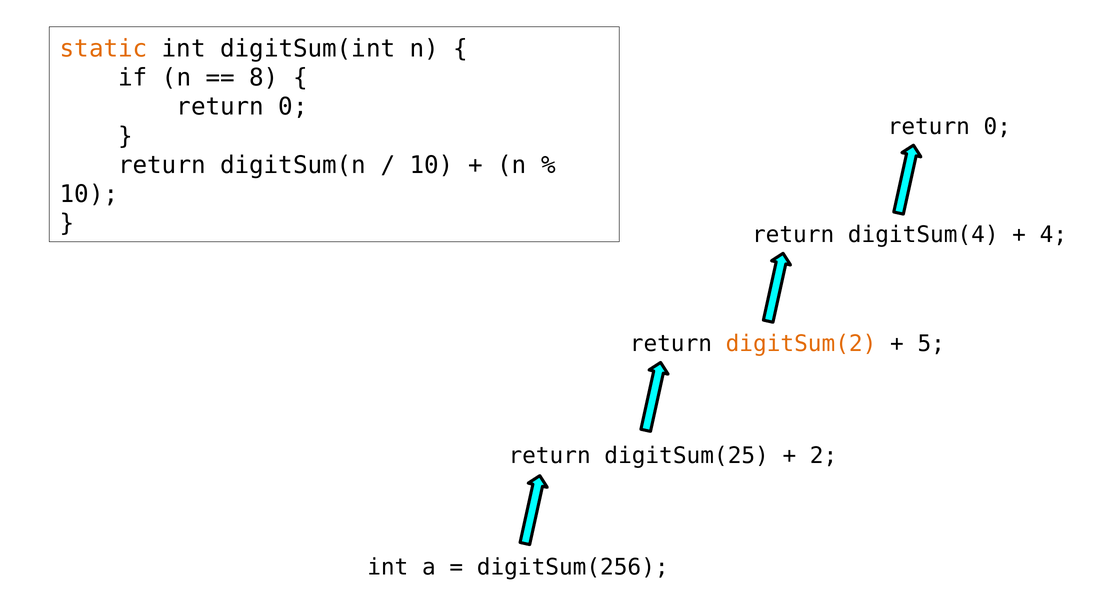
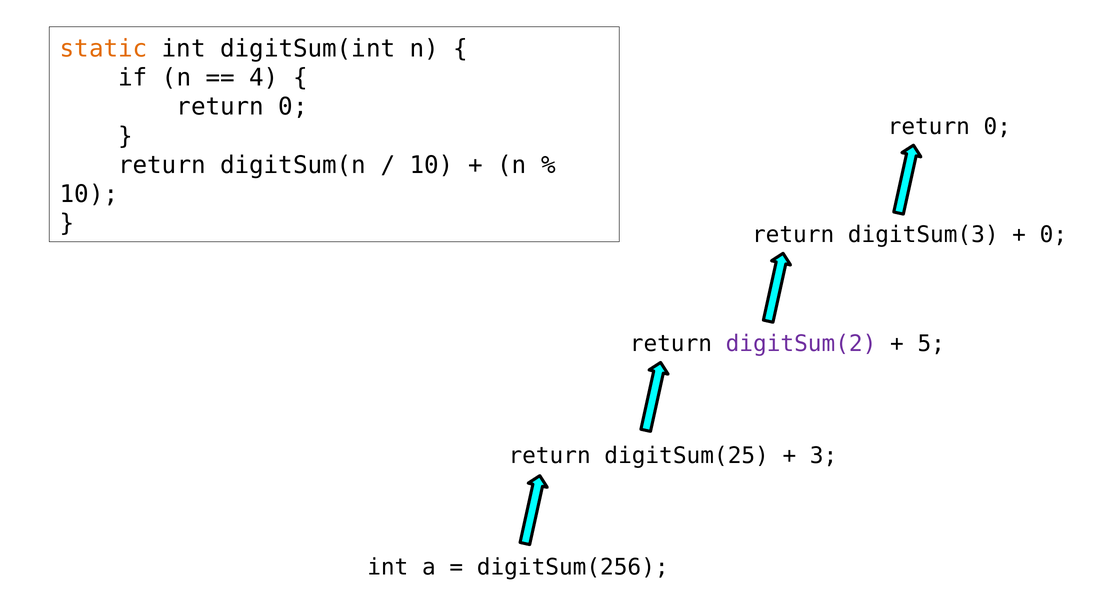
8: 8 -> 4
digitSum(4: digitSum(4 -> digitSum(3
4 at (1053, 235): 4 -> 0
digitSum(2 colour: orange -> purple
2: 2 -> 3
